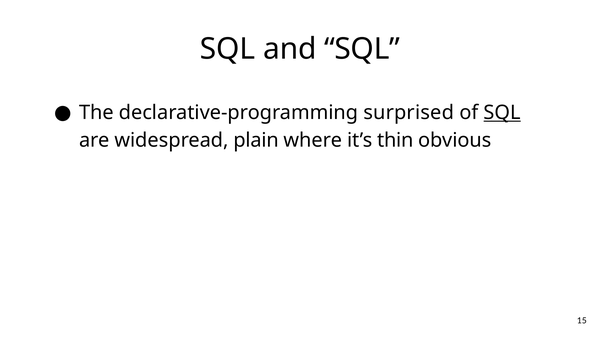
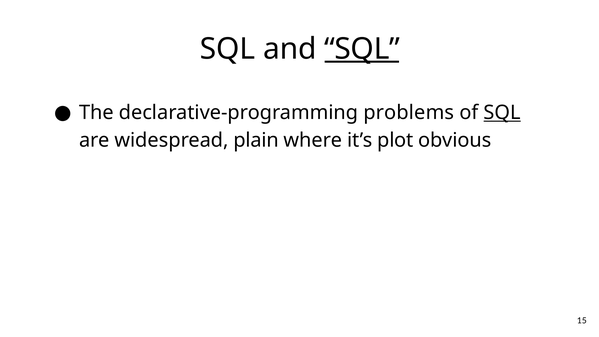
SQL at (362, 49) underline: none -> present
surprised: surprised -> problems
thin: thin -> plot
